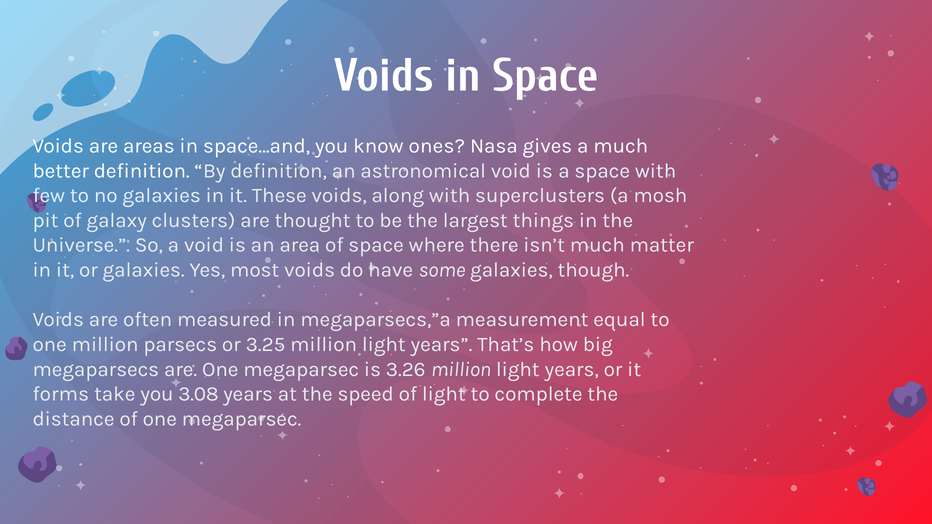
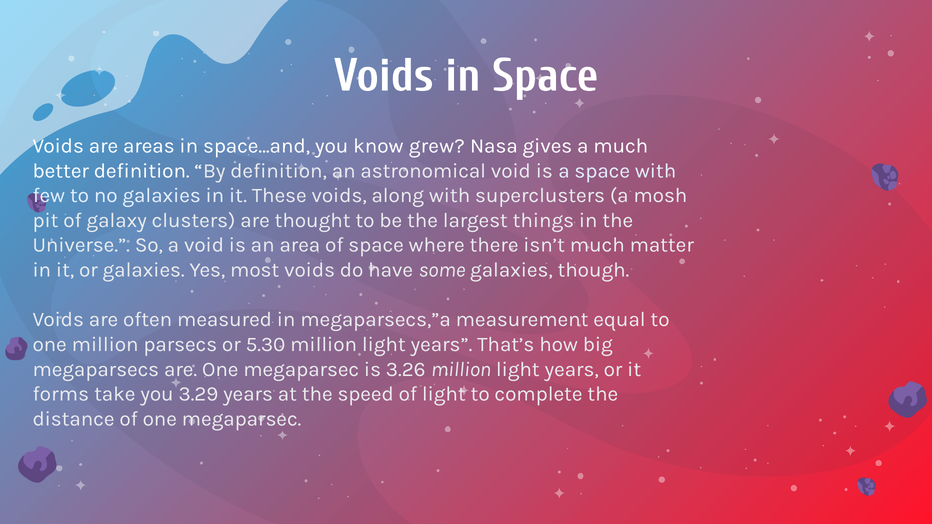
ones: ones -> grew
3.25: 3.25 -> 5.30
3.08: 3.08 -> 3.29
